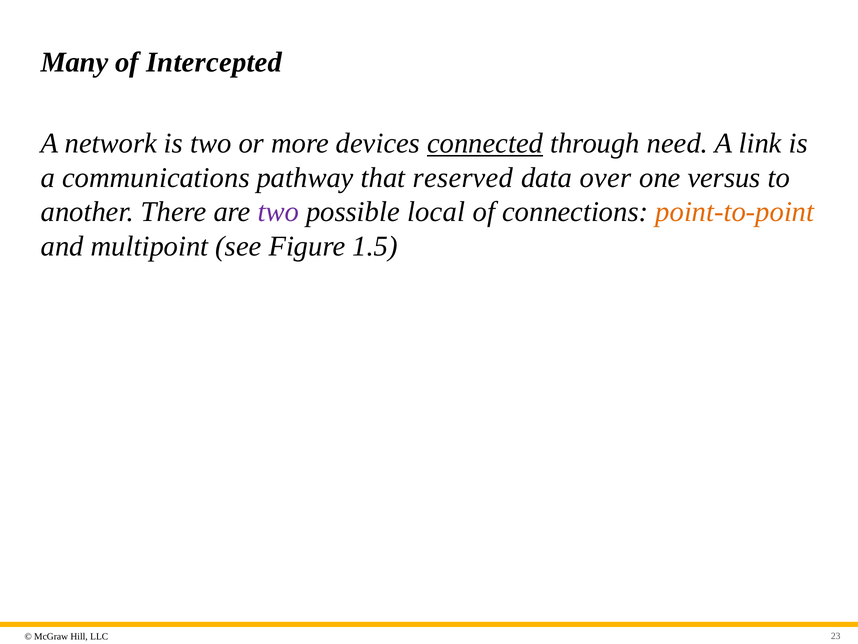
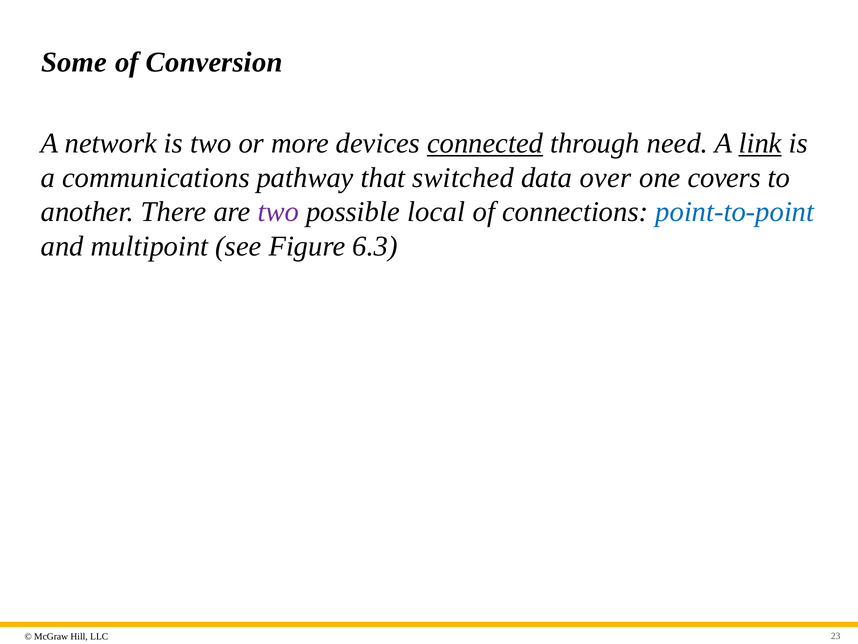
Many: Many -> Some
Intercepted: Intercepted -> Conversion
link underline: none -> present
reserved: reserved -> switched
versus: versus -> covers
point-to-point colour: orange -> blue
1.5: 1.5 -> 6.3
